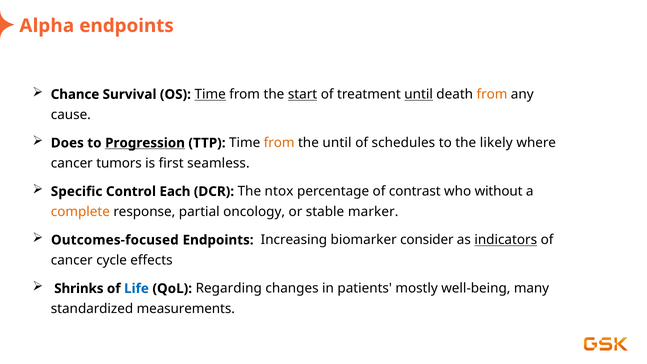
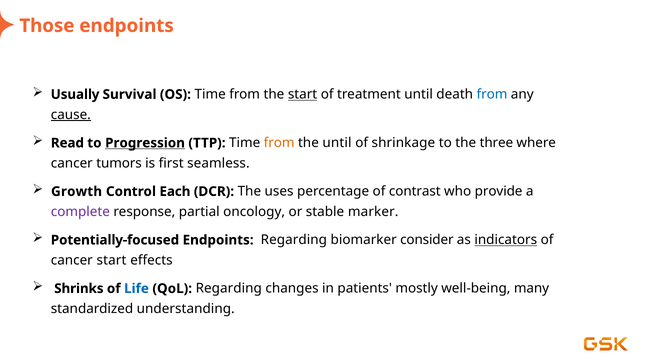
Alpha: Alpha -> Those
Chance: Chance -> Usually
Time at (210, 94) underline: present -> none
until at (419, 94) underline: present -> none
from at (492, 94) colour: orange -> blue
cause underline: none -> present
Does: Does -> Read
schedules: schedules -> shrinkage
likely: likely -> three
Specific: Specific -> Growth
ntox: ntox -> uses
without: without -> provide
complete colour: orange -> purple
Outcomes-focused: Outcomes-focused -> Potentially-focused
Endpoints Increasing: Increasing -> Regarding
cancer cycle: cycle -> start
measurements: measurements -> understanding
